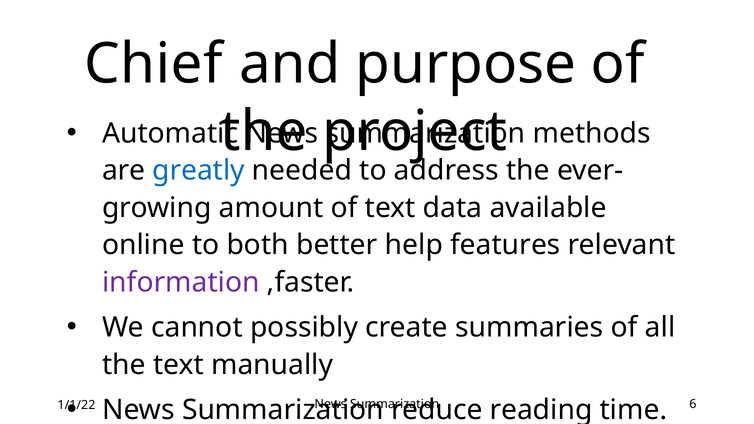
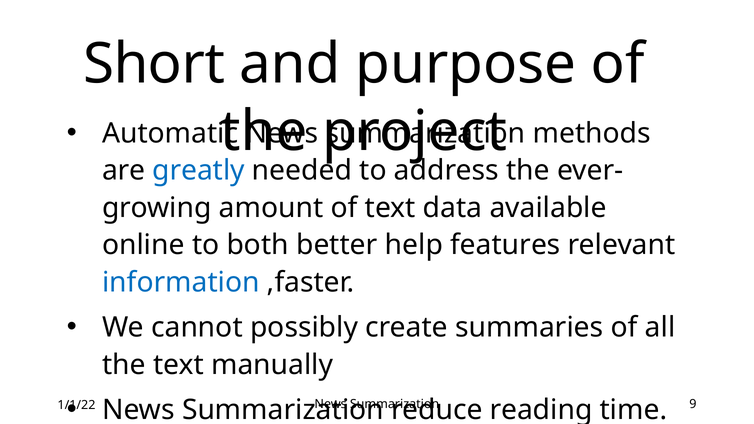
Chief: Chief -> Short
information colour: purple -> blue
6: 6 -> 9
